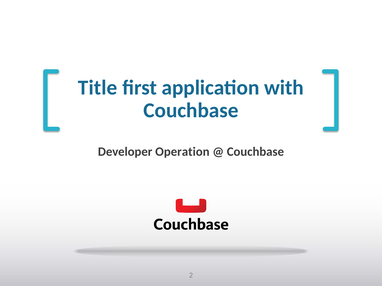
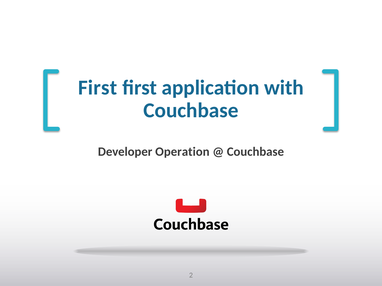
Title at (98, 88): Title -> First
